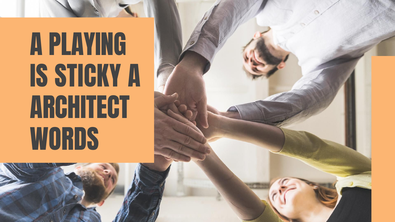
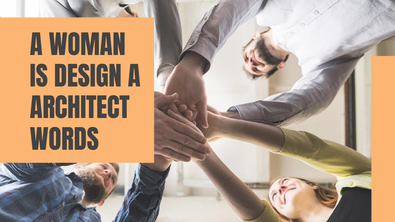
PLAYING: PLAYING -> WOMAN
STICKY: STICKY -> DESIGN
